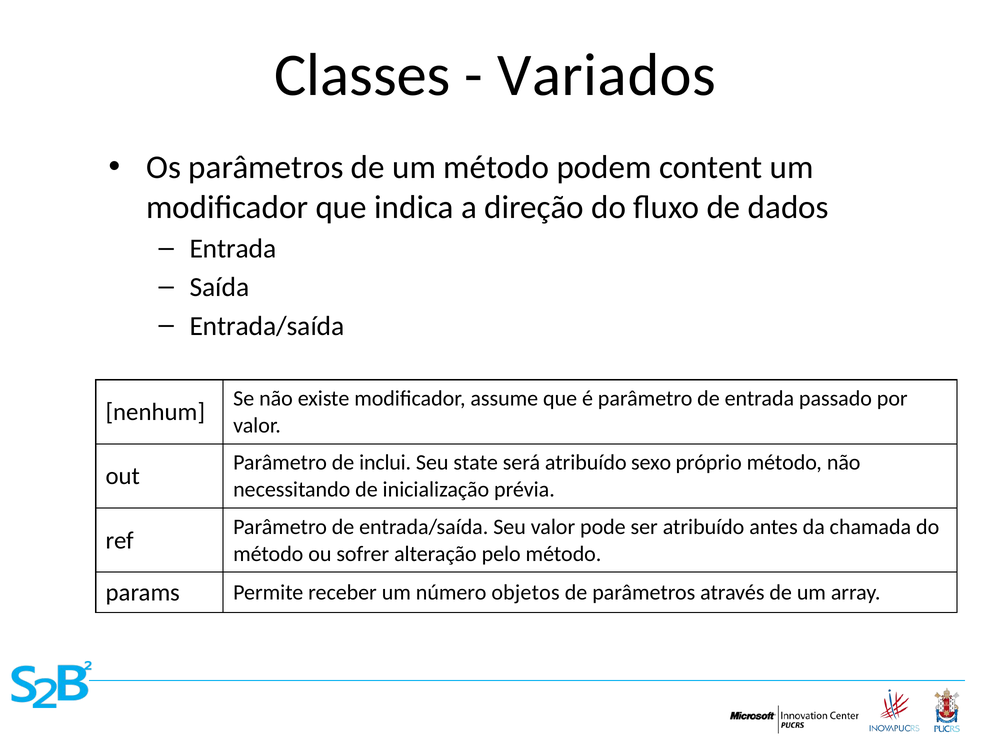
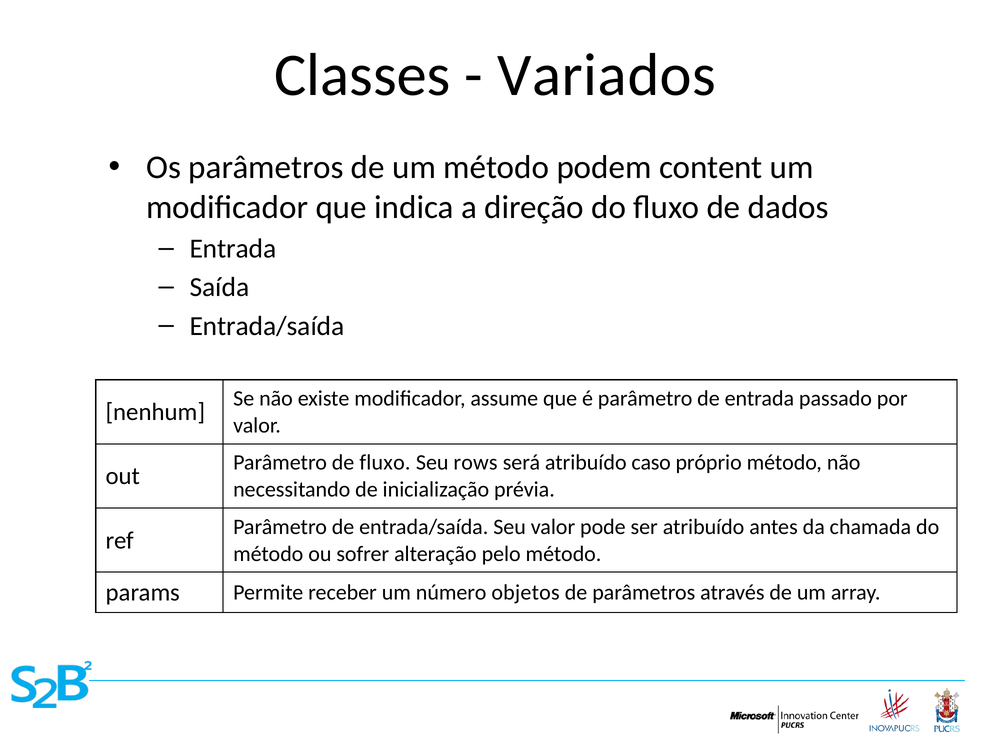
de inclui: inclui -> fluxo
state: state -> rows
sexo: sexo -> caso
